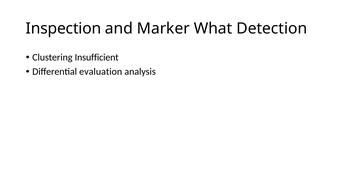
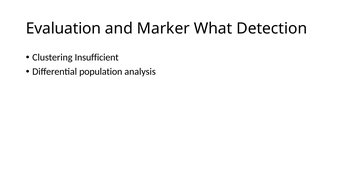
Inspection: Inspection -> Evaluation
evaluation: evaluation -> population
